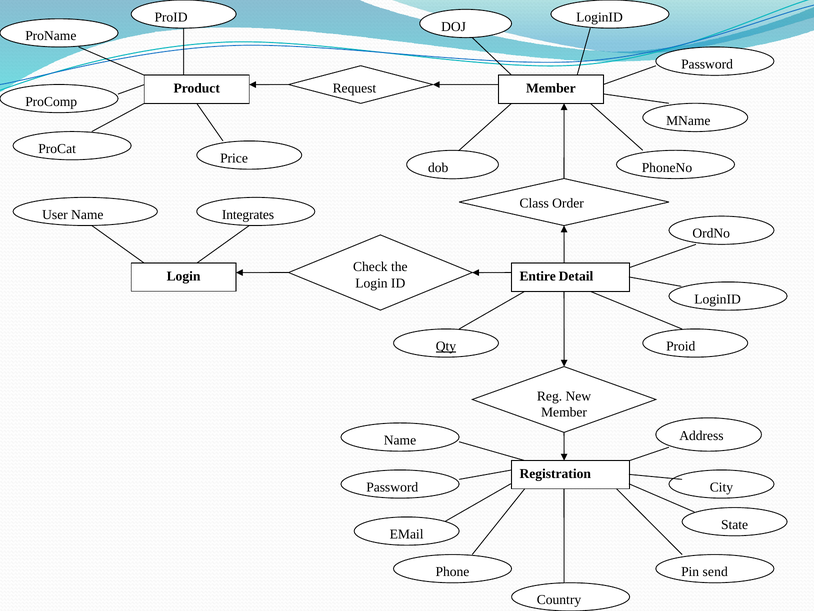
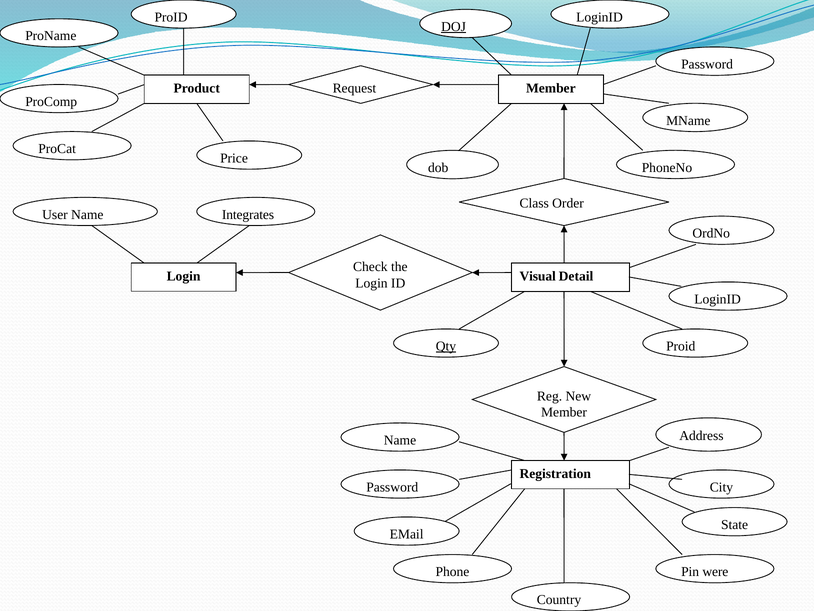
DOJ underline: none -> present
Entire: Entire -> Visual
send: send -> were
